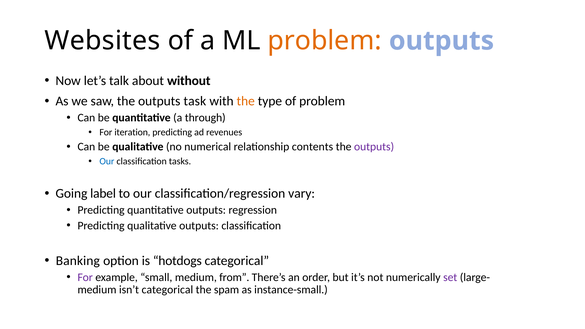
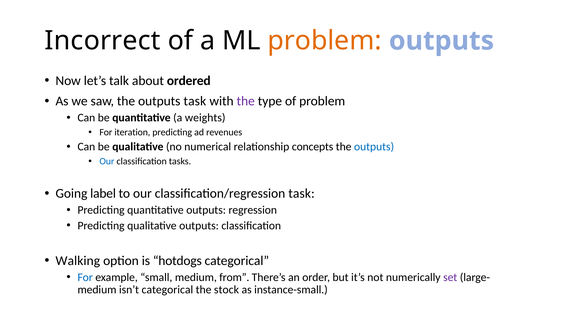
Websites: Websites -> Incorrect
without: without -> ordered
the at (246, 101) colour: orange -> purple
through: through -> weights
contents: contents -> concepts
outputs at (374, 147) colour: purple -> blue
classification/regression vary: vary -> task
Banking: Banking -> Walking
For at (85, 277) colour: purple -> blue
spam: spam -> stock
